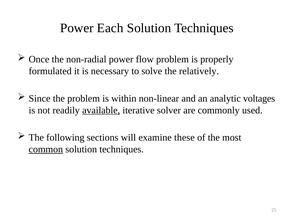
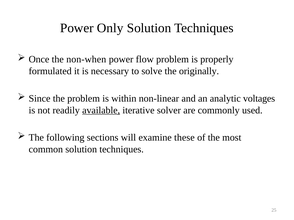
Each: Each -> Only
non-radial: non-radial -> non-when
relatively: relatively -> originally
common underline: present -> none
